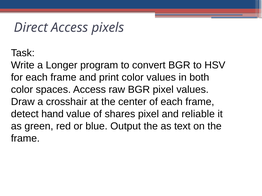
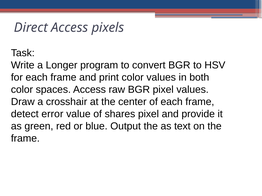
hand: hand -> error
reliable: reliable -> provide
